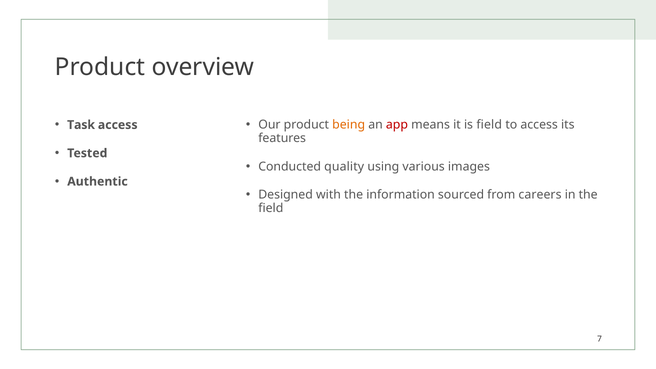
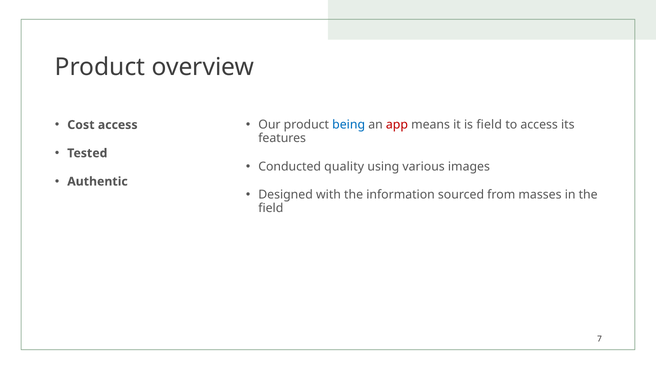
Task: Task -> Cost
being colour: orange -> blue
careers: careers -> masses
